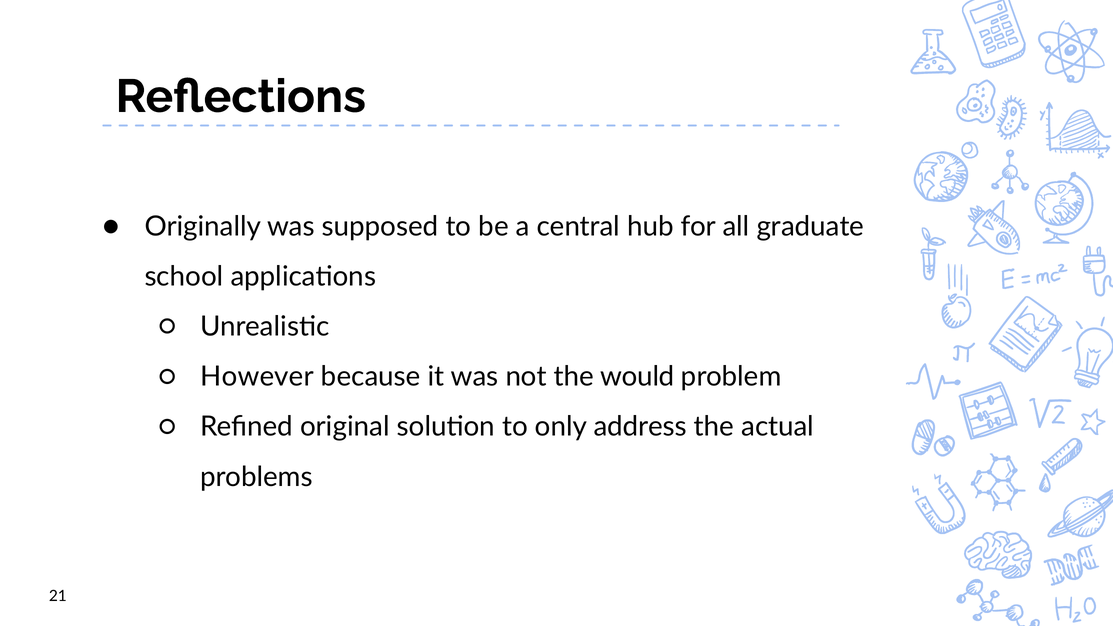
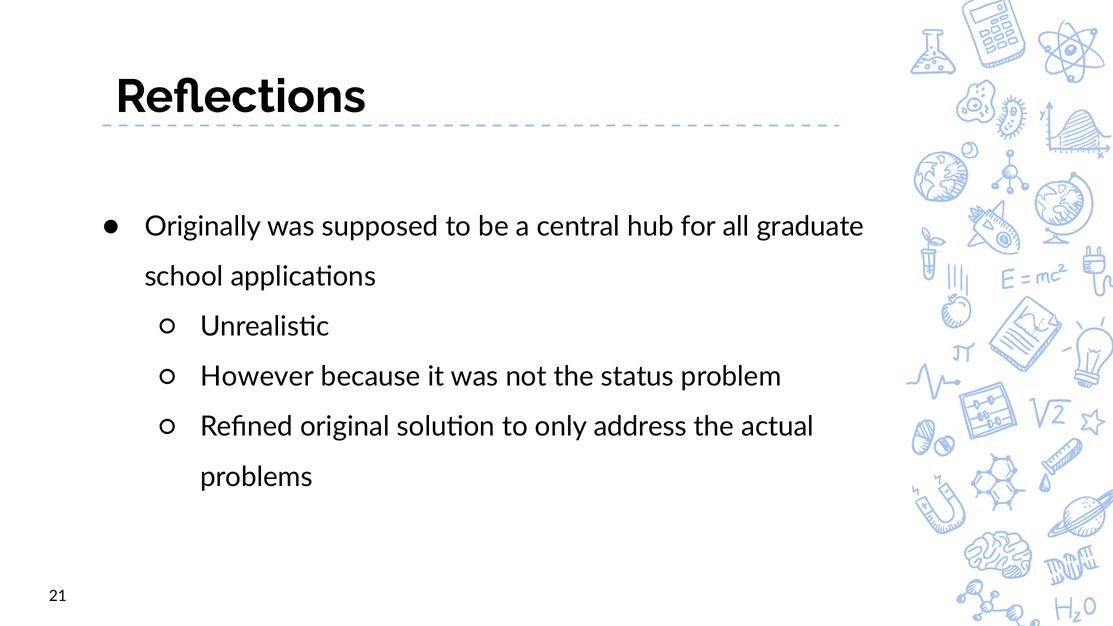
would: would -> status
